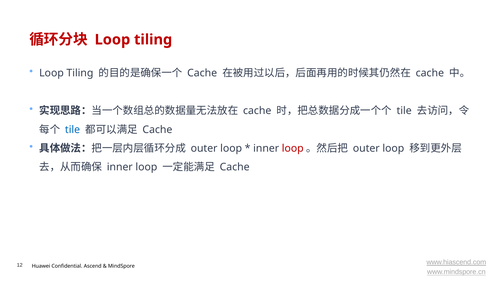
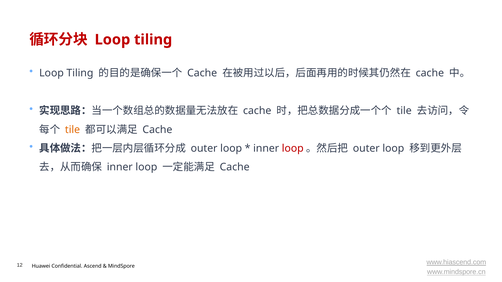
tile at (73, 130) colour: blue -> orange
